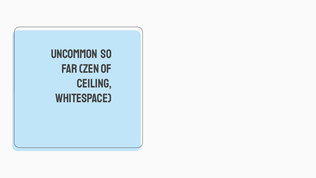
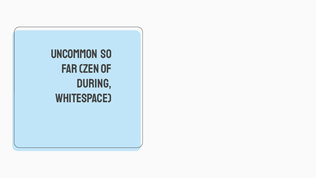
ceiling: ceiling -> during
